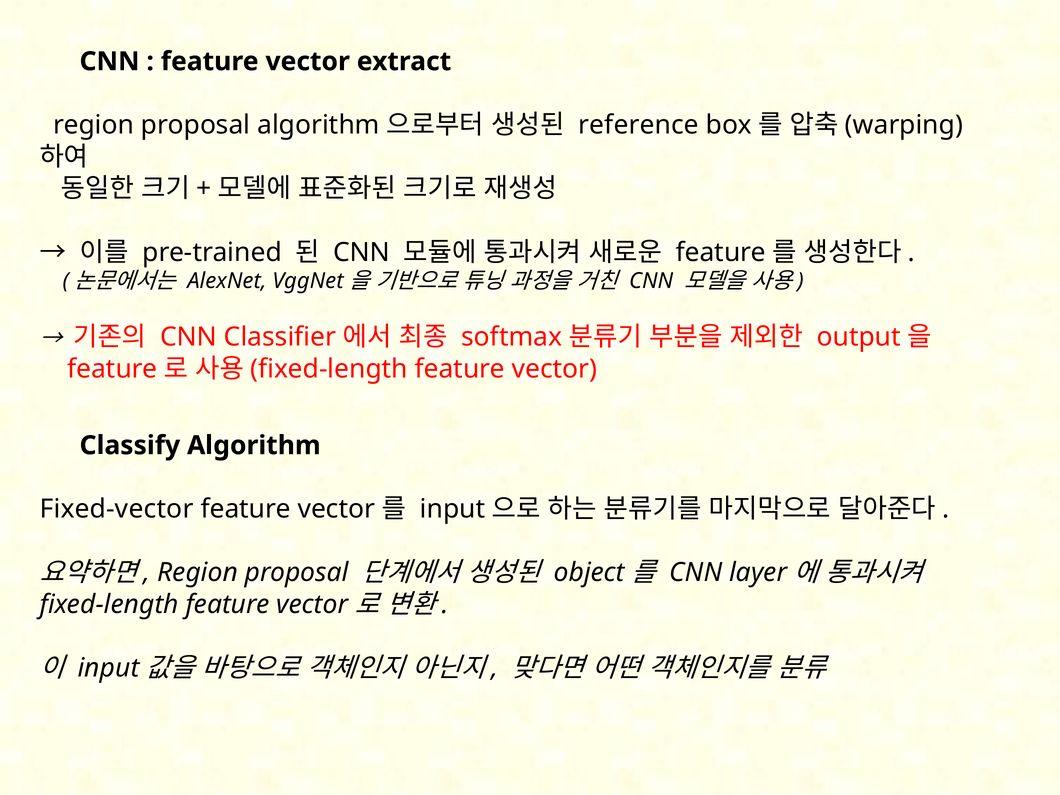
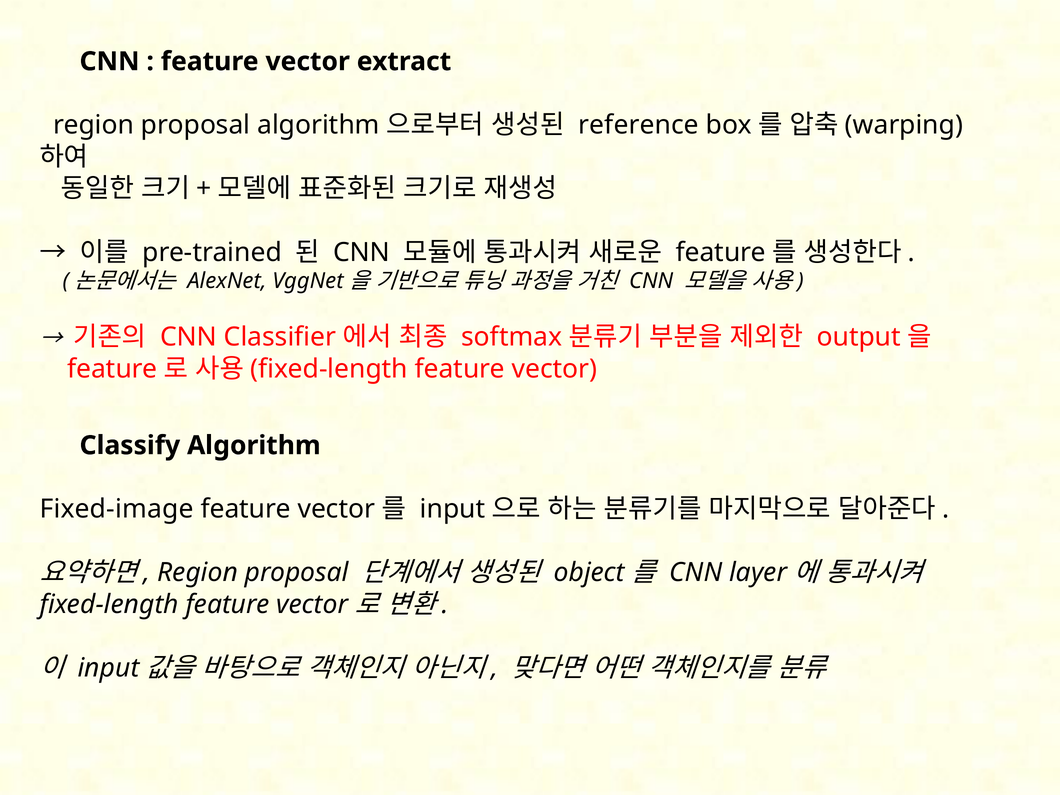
Fixed-vector: Fixed-vector -> Fixed-image
